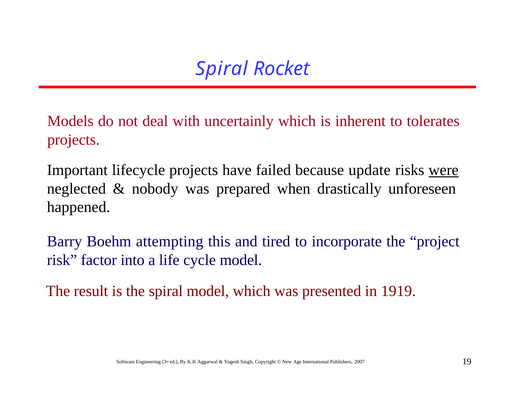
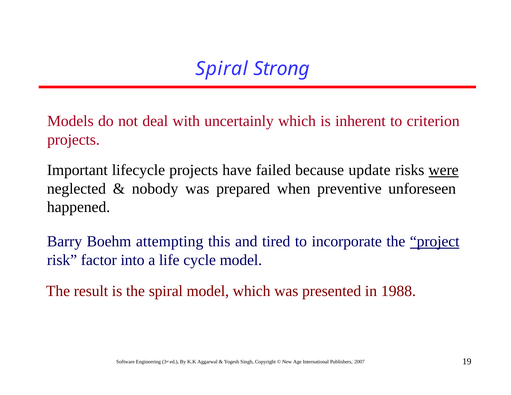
Rocket: Rocket -> Strong
tolerates: tolerates -> criterion
drastically: drastically -> preventive
project underline: none -> present
1919: 1919 -> 1988
